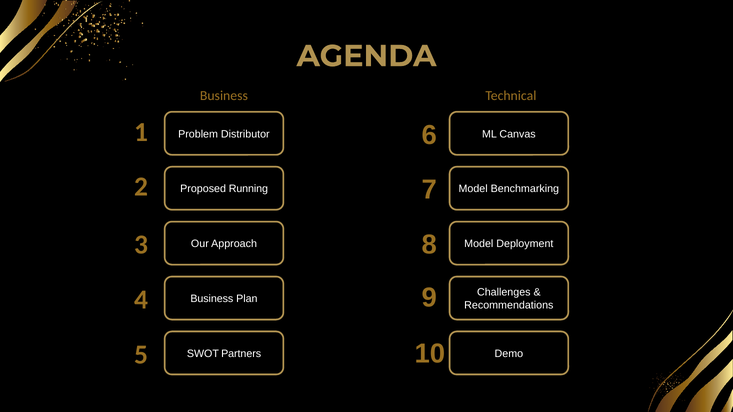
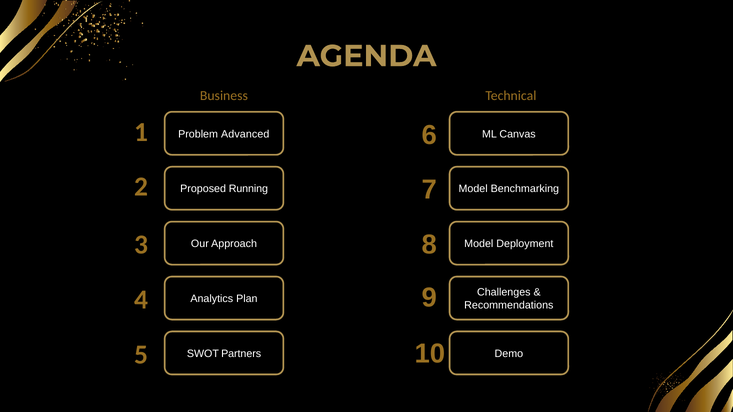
Distributor: Distributor -> Advanced
Business at (212, 299): Business -> Analytics
